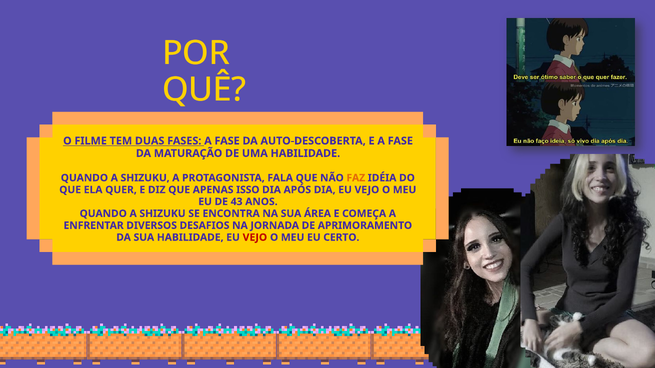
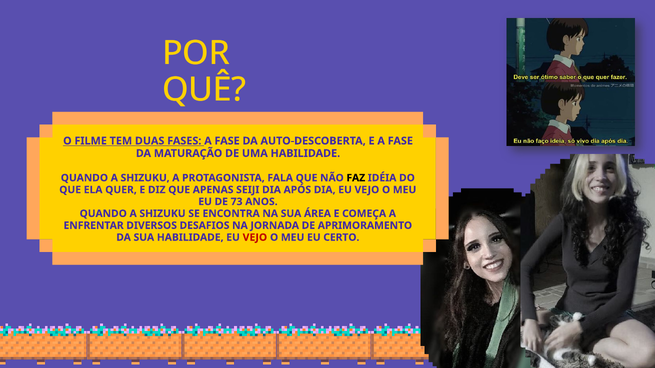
FAZ colour: orange -> black
ISSO: ISSO -> SEIJI
43: 43 -> 73
